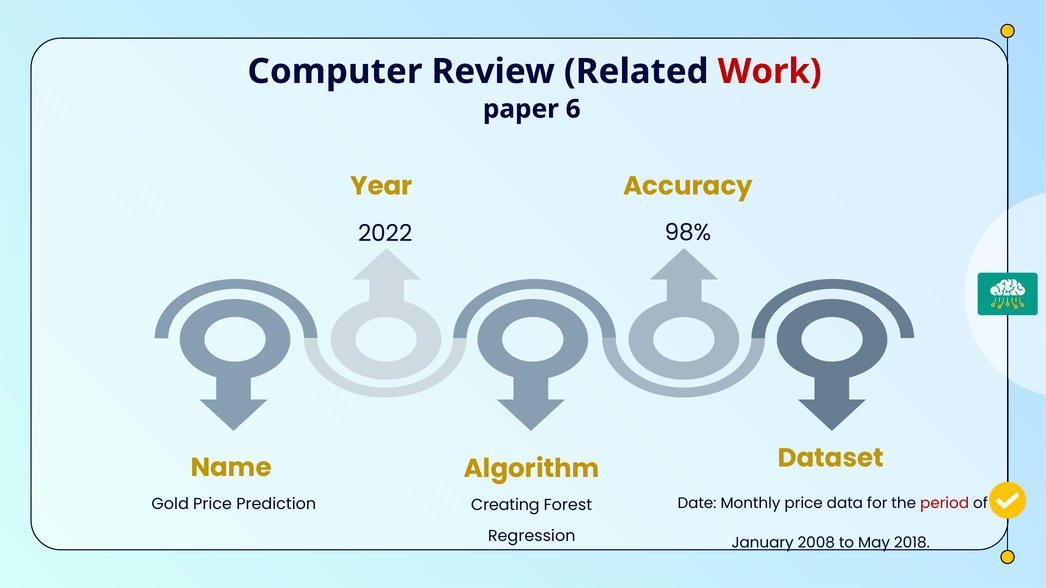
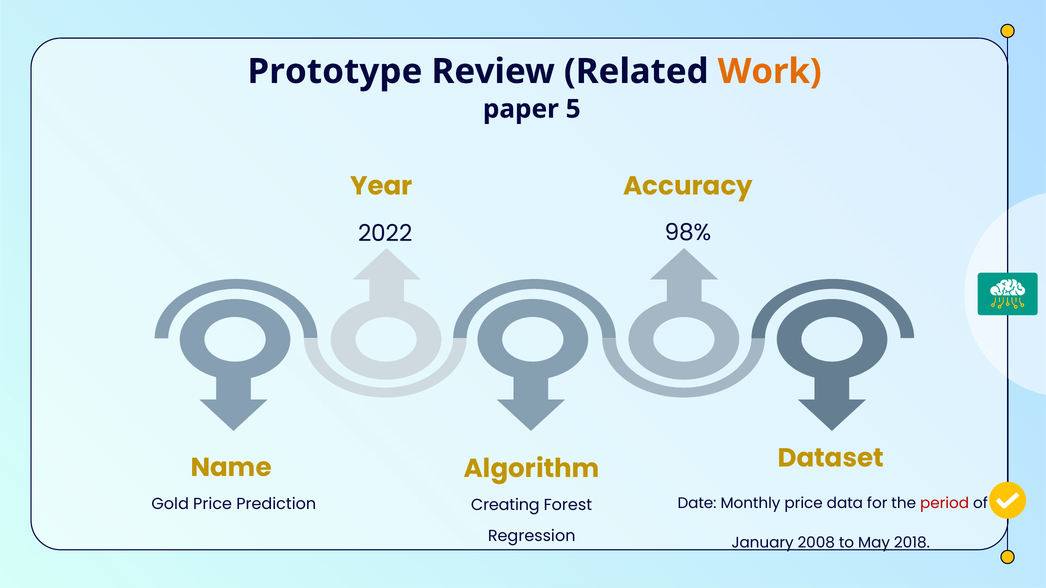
Computer: Computer -> Prototype
Work colour: red -> orange
6: 6 -> 5
